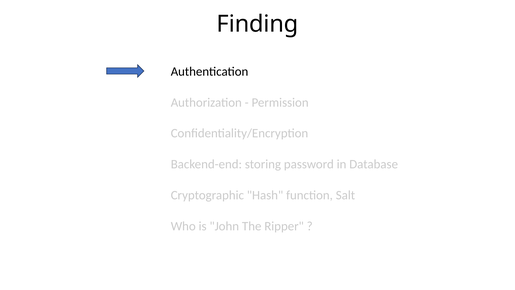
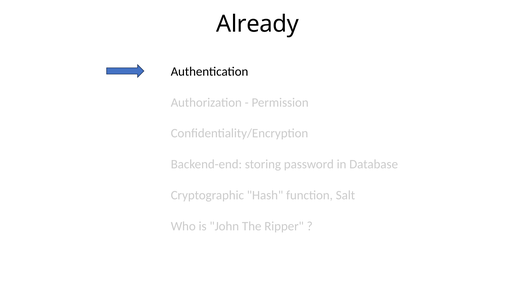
Finding: Finding -> Already
